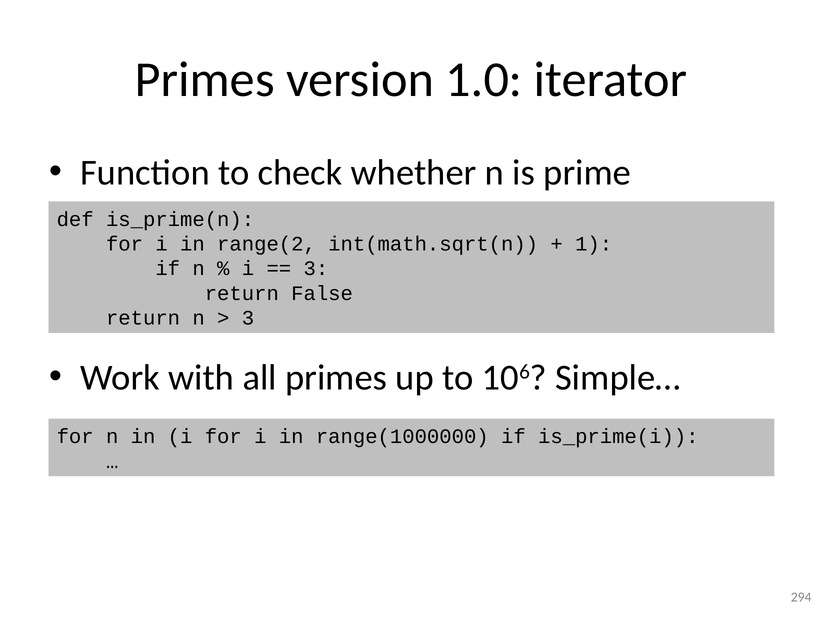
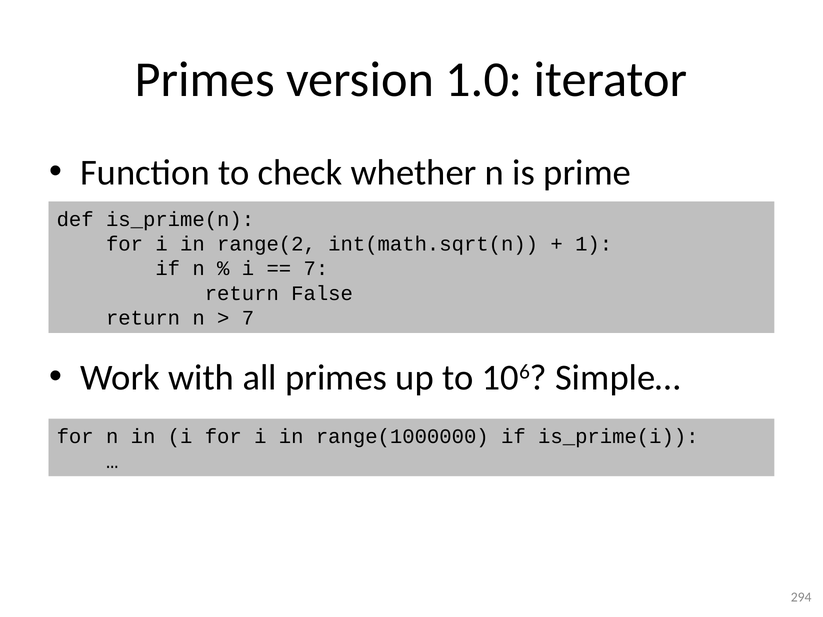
3 at (316, 269): 3 -> 7
3 at (248, 318): 3 -> 7
